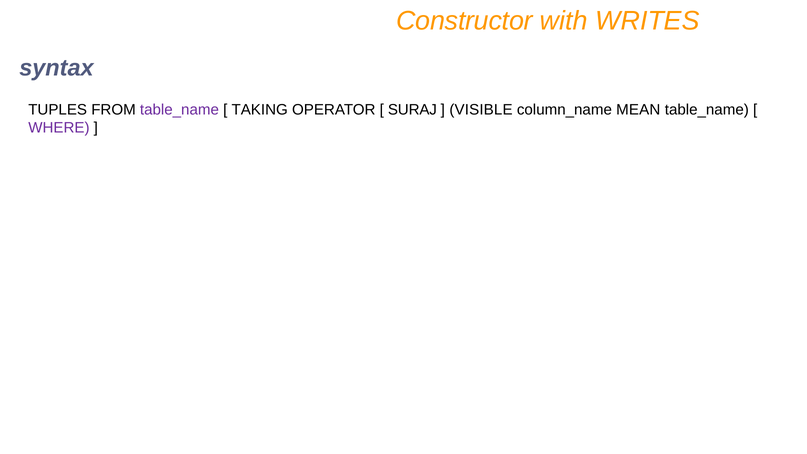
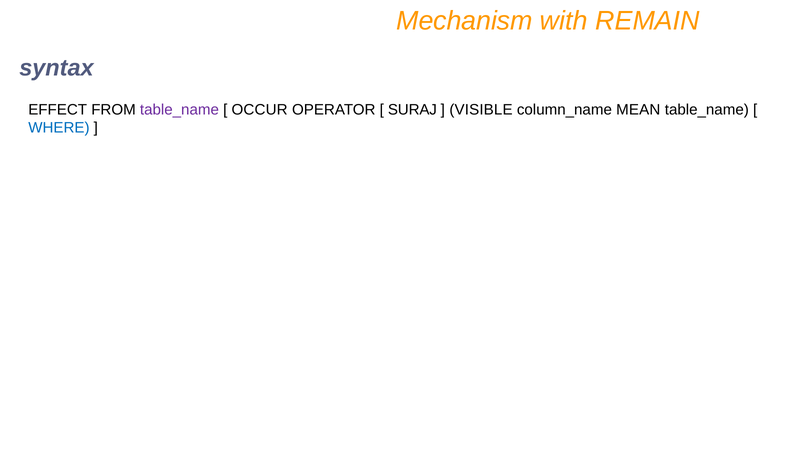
Constructor: Constructor -> Mechanism
WRITES: WRITES -> REMAIN
TUPLES: TUPLES -> EFFECT
TAKING: TAKING -> OCCUR
WHERE colour: purple -> blue
